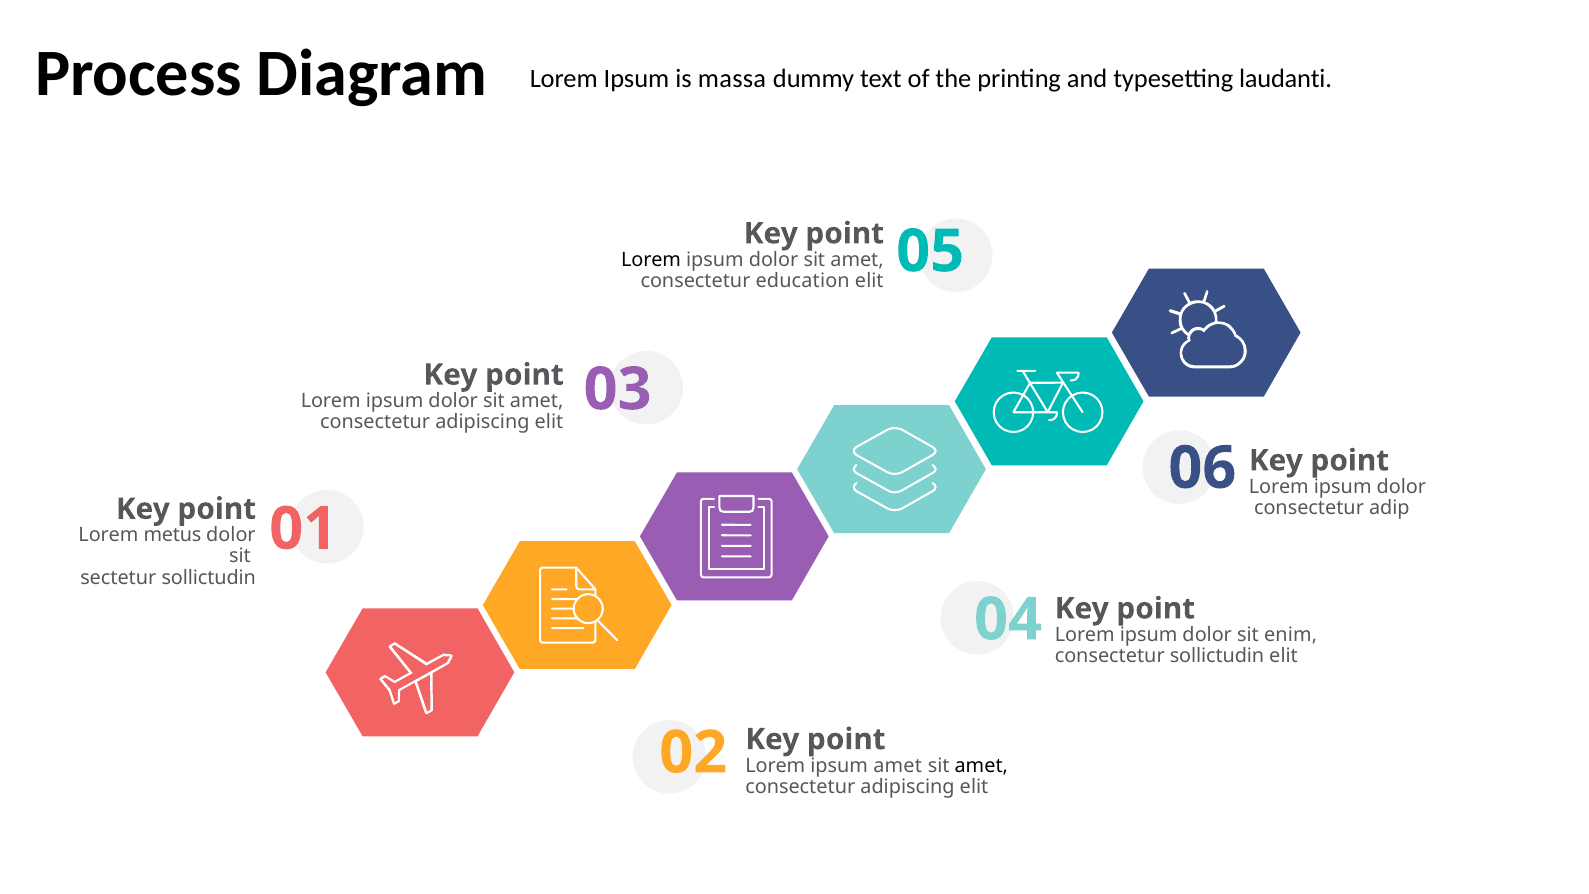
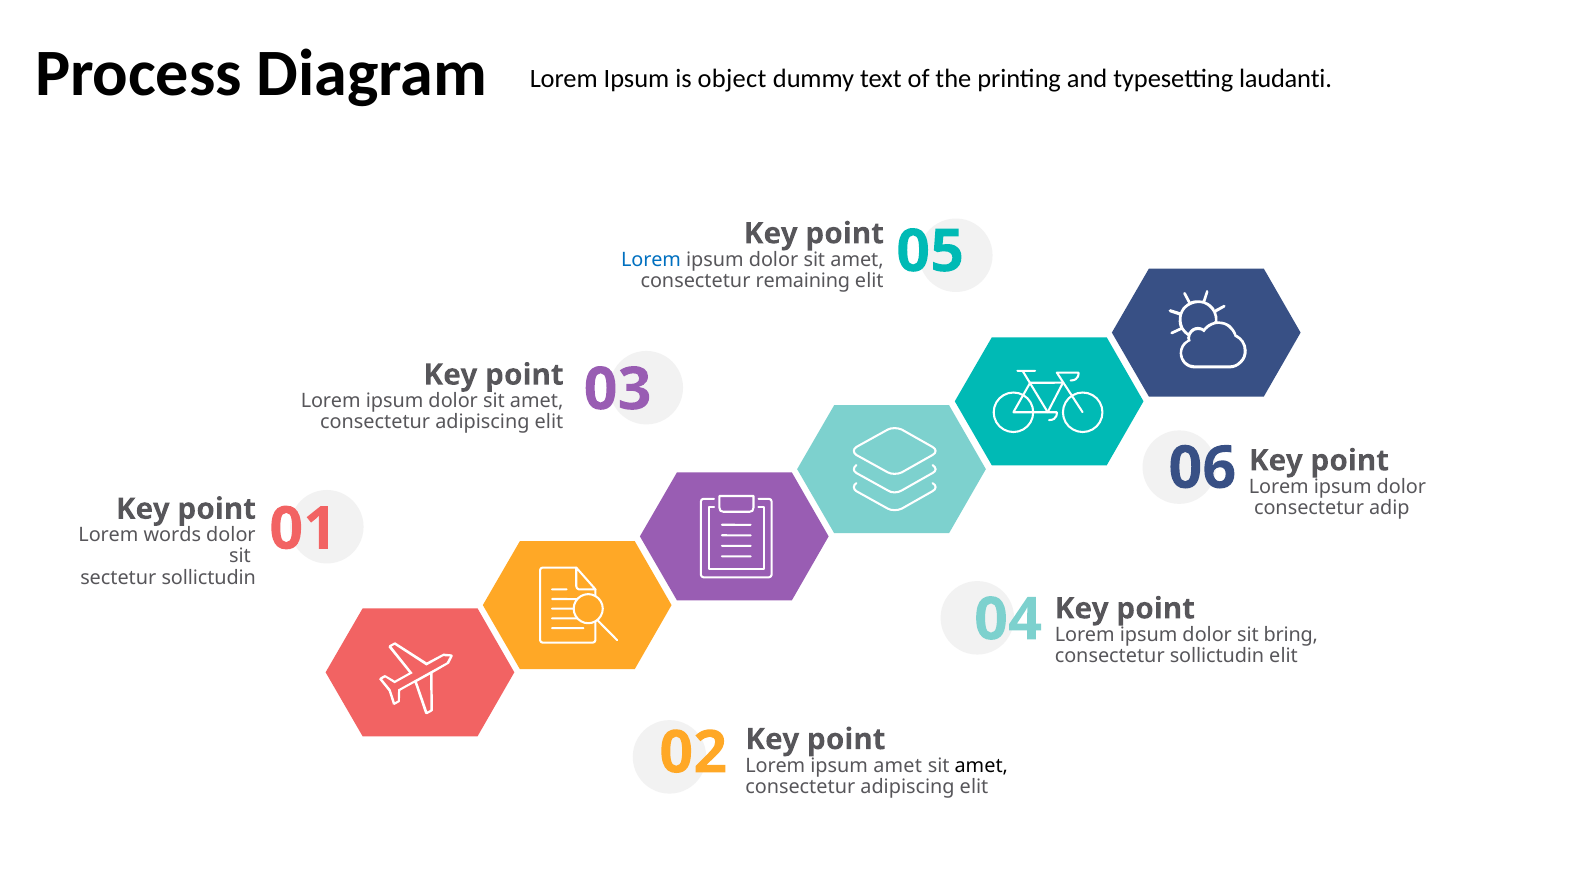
massa: massa -> object
Lorem at (651, 260) colour: black -> blue
education: education -> remaining
metus: metus -> words
enim: enim -> bring
